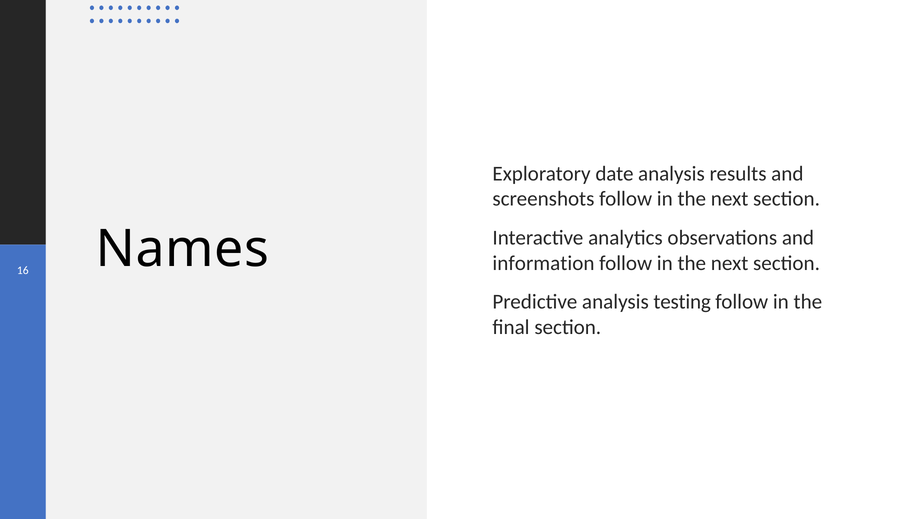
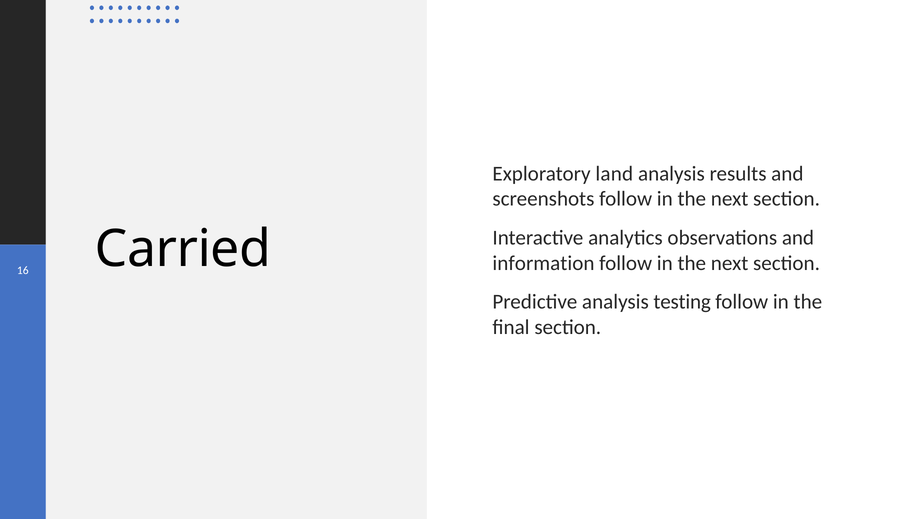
date: date -> land
Names: Names -> Carried
